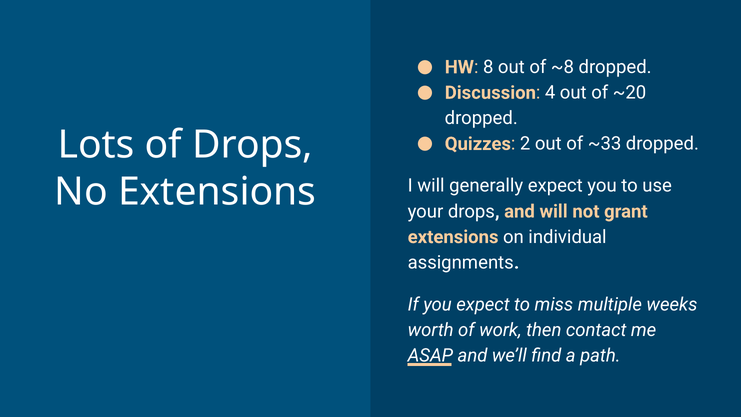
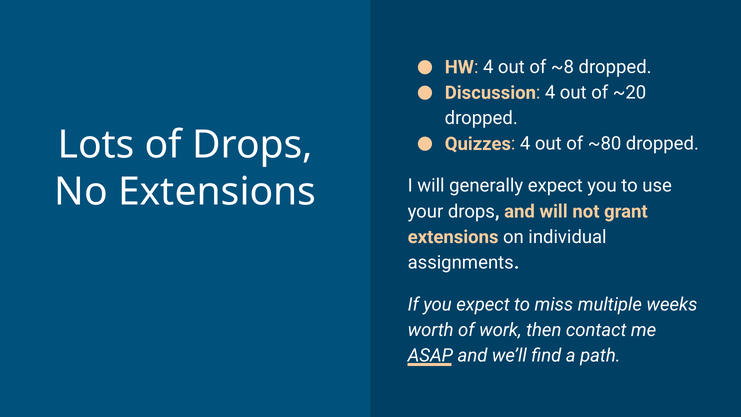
HW 8: 8 -> 4
Quizzes 2: 2 -> 4
~33: ~33 -> ~80
